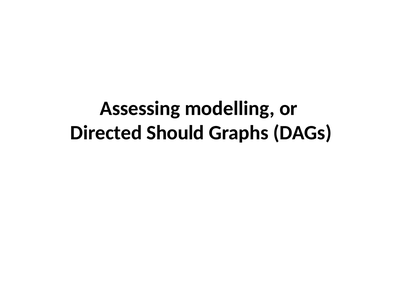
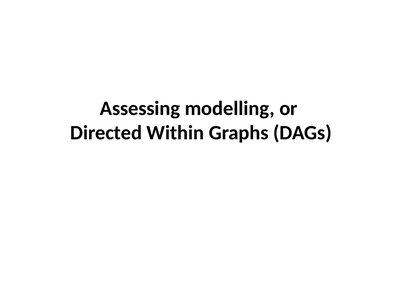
Should: Should -> Within
